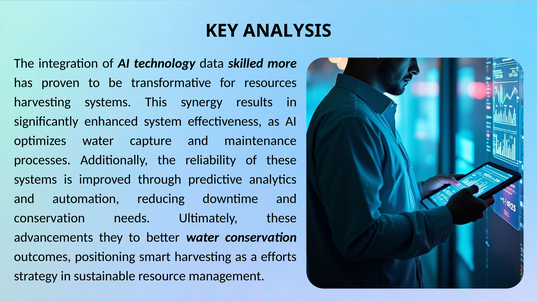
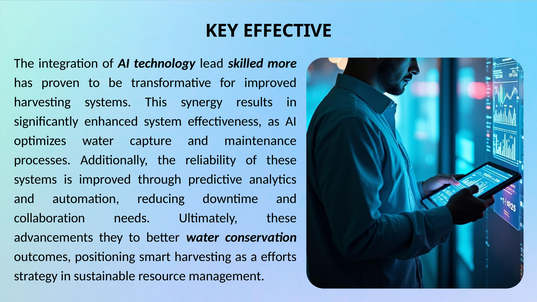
ANALYSIS: ANALYSIS -> EFFECTIVE
data: data -> lead
for resources: resources -> improved
conservation at (49, 218): conservation -> collaboration
